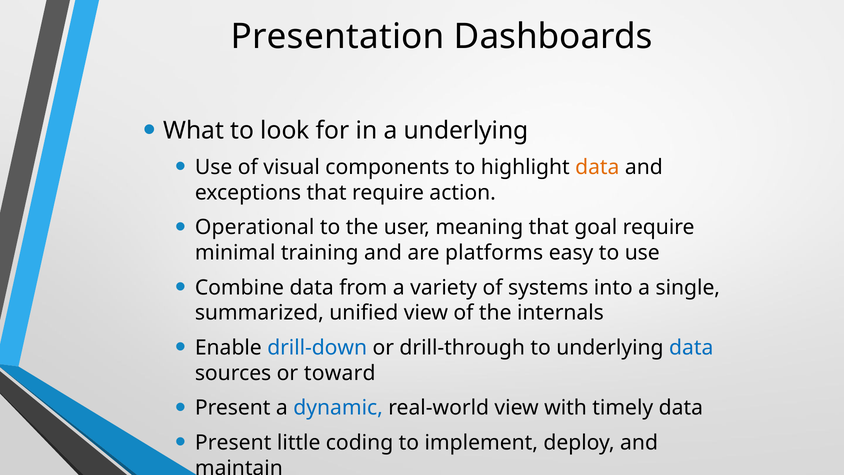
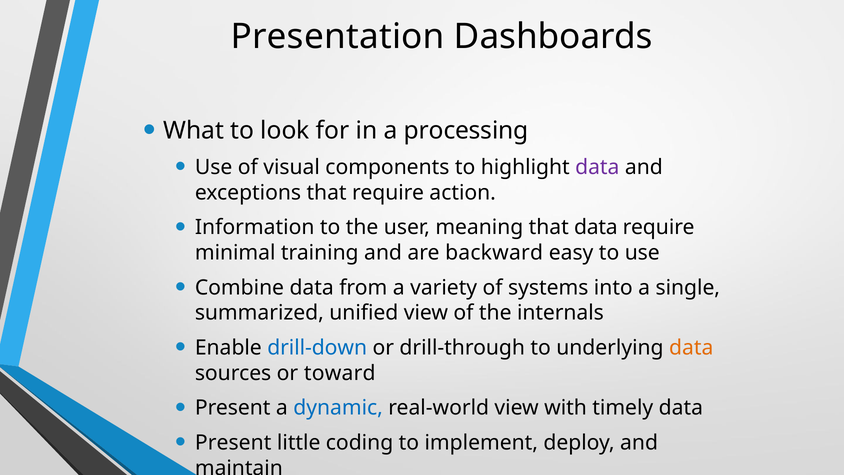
a underlying: underlying -> processing
data at (597, 167) colour: orange -> purple
Operational: Operational -> Information
that goal: goal -> data
platforms: platforms -> backward
data at (691, 348) colour: blue -> orange
